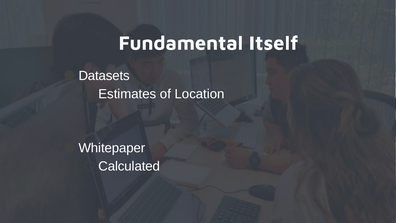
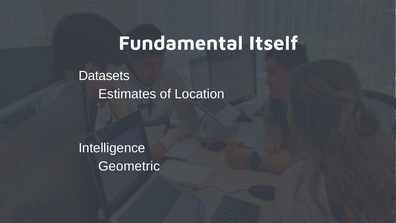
Whitepaper: Whitepaper -> Intelligence
Calculated: Calculated -> Geometric
